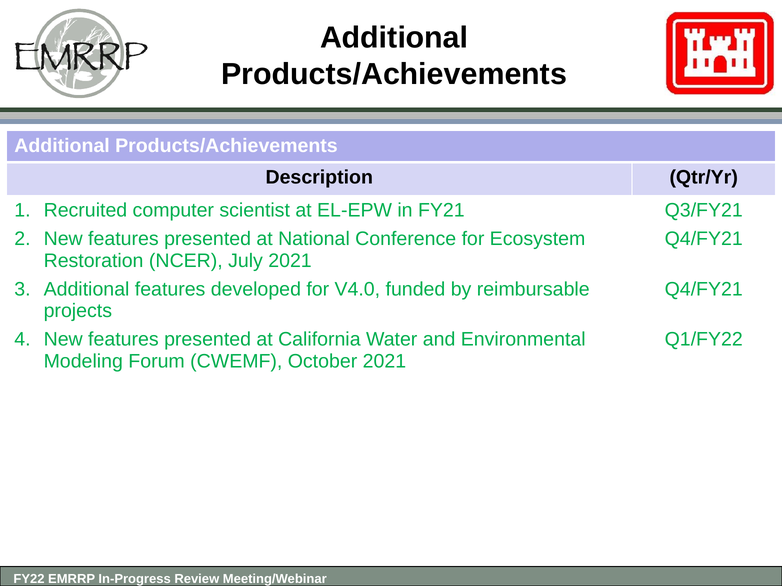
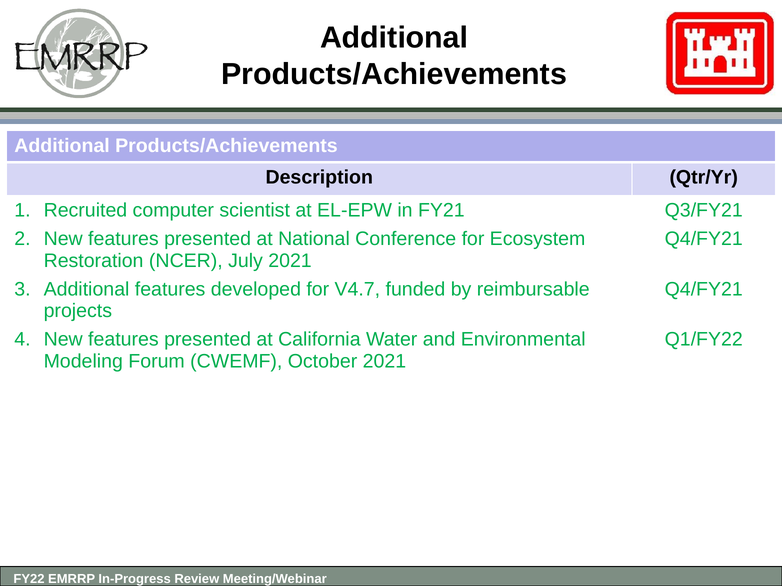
V4.0: V4.0 -> V4.7
